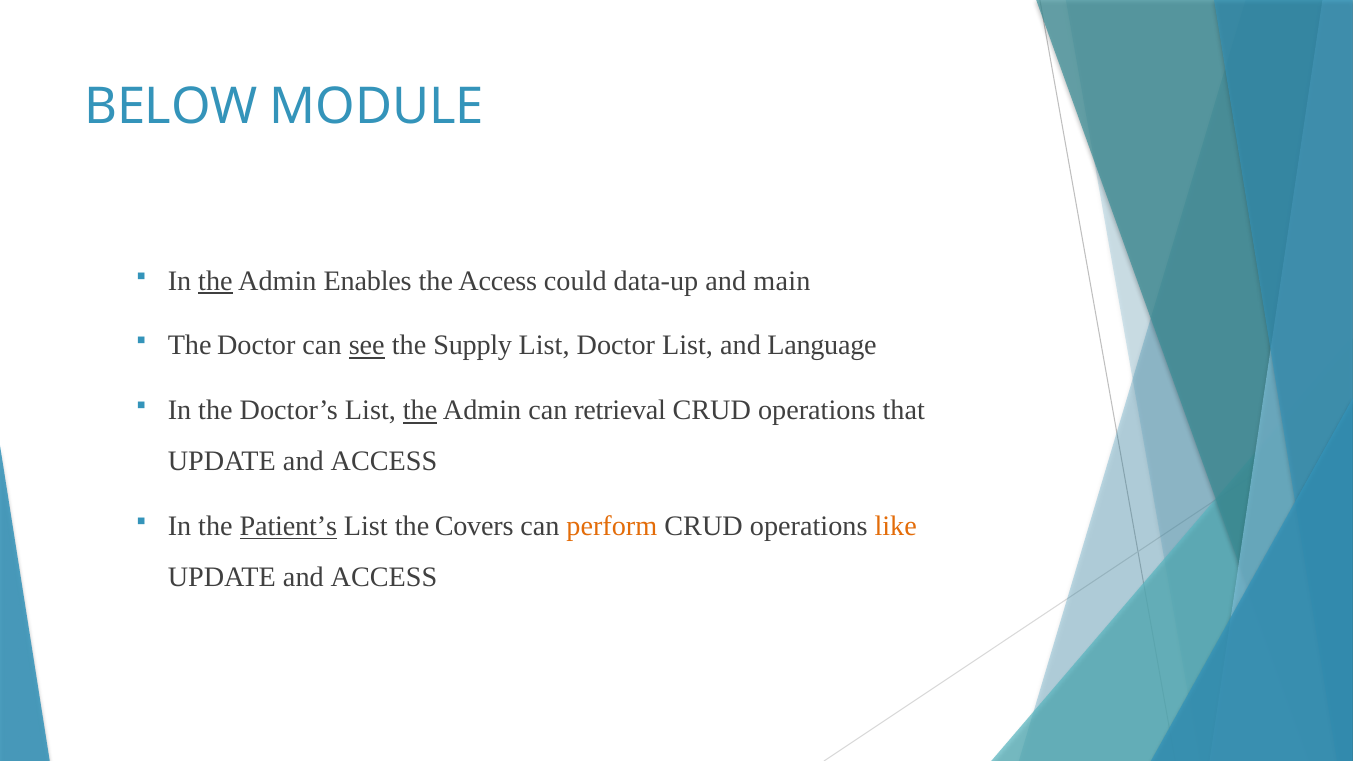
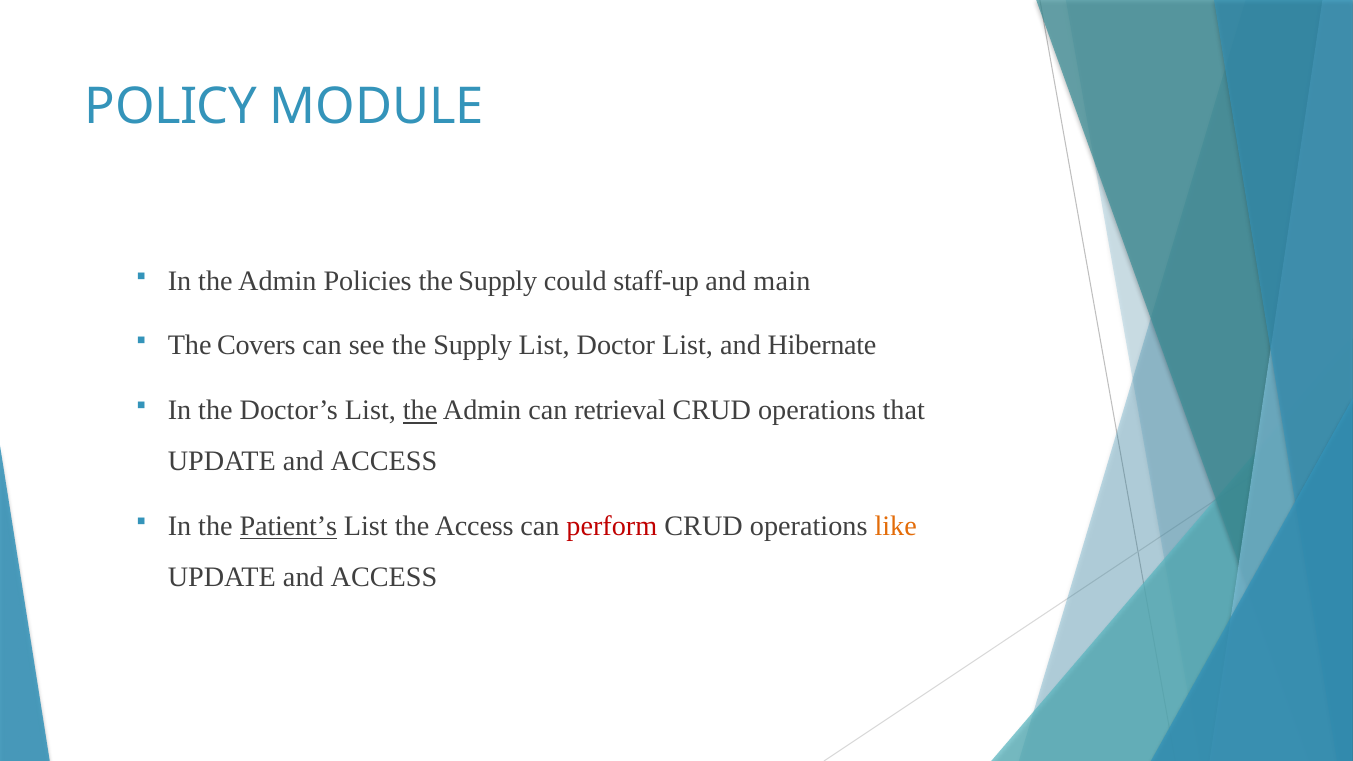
BELOW: BELOW -> POLICY
the at (215, 281) underline: present -> none
Enables: Enables -> Policies
Access at (498, 281): Access -> Supply
data-up: data-up -> staff-up
The Doctor: Doctor -> Covers
see underline: present -> none
Language: Language -> Hibernate
the Covers: Covers -> Access
perform colour: orange -> red
